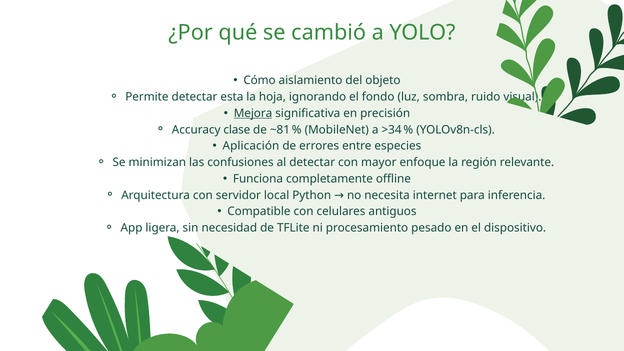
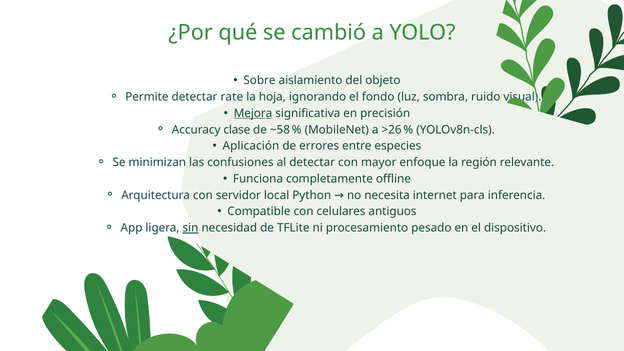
Cómo: Cómo -> Sobre
esta: esta -> rate
~81: ~81 -> ~58
>34: >34 -> >26
sin underline: none -> present
